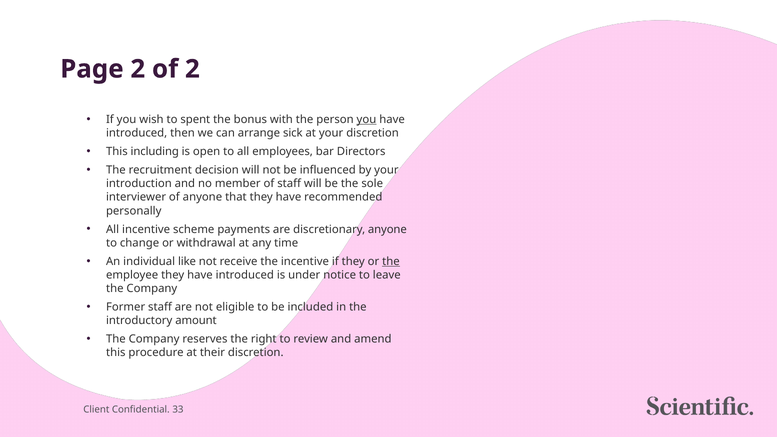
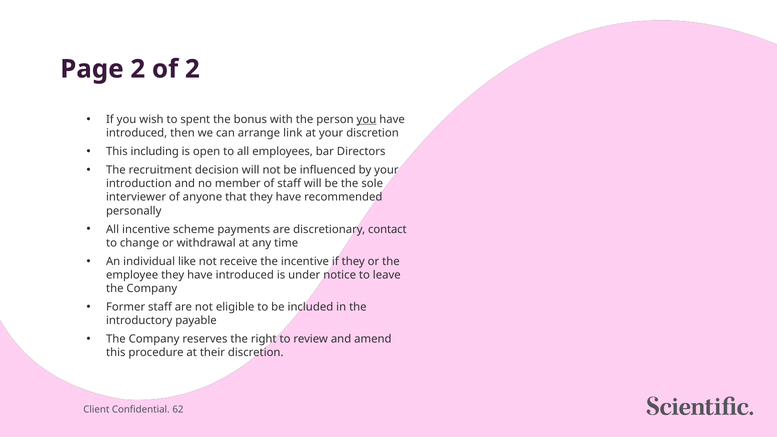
sick: sick -> link
discretionary anyone: anyone -> contact
the at (391, 261) underline: present -> none
amount: amount -> payable
33: 33 -> 62
